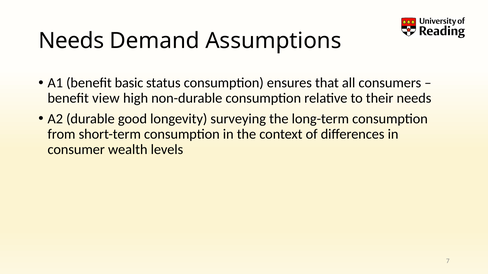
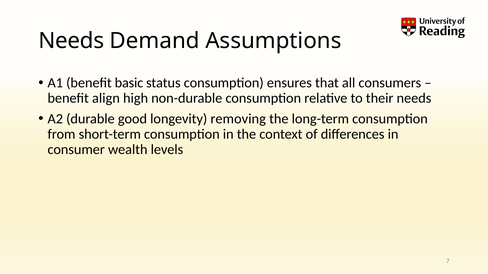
view: view -> align
surveying: surveying -> removing
